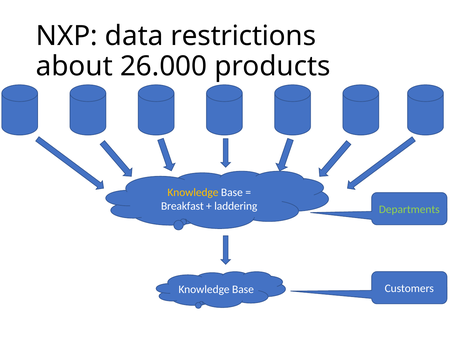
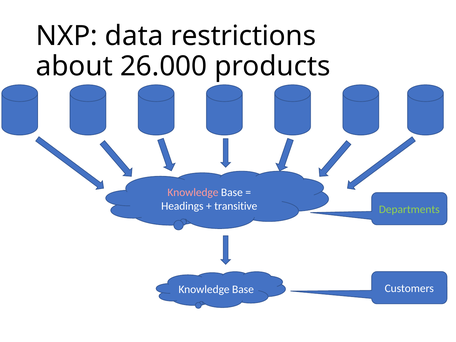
Knowledge at (193, 192) colour: yellow -> pink
Breakfast: Breakfast -> Headings
laddering: laddering -> transitive
